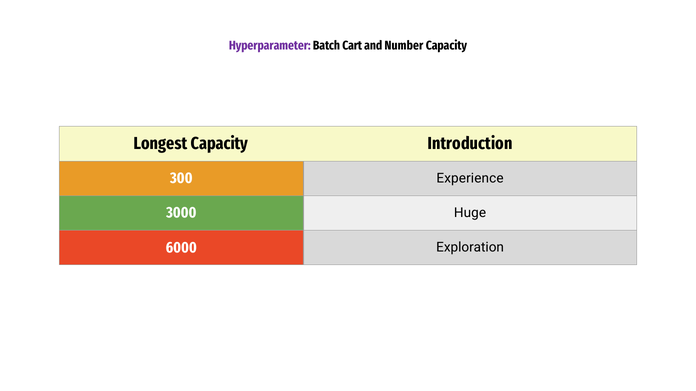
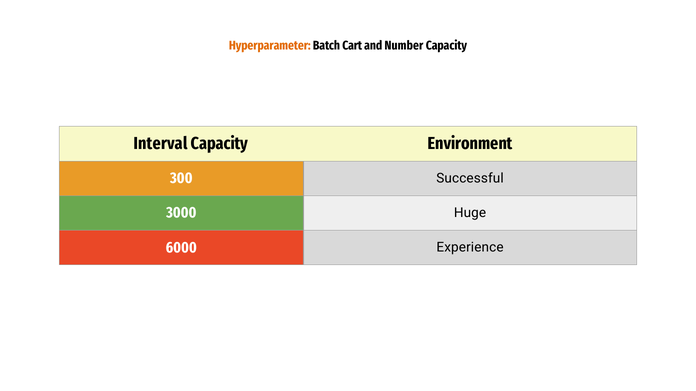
Hyperparameter colour: purple -> orange
Longest: Longest -> Interval
Introduction: Introduction -> Environment
Experience: Experience -> Successful
Exploration: Exploration -> Experience
